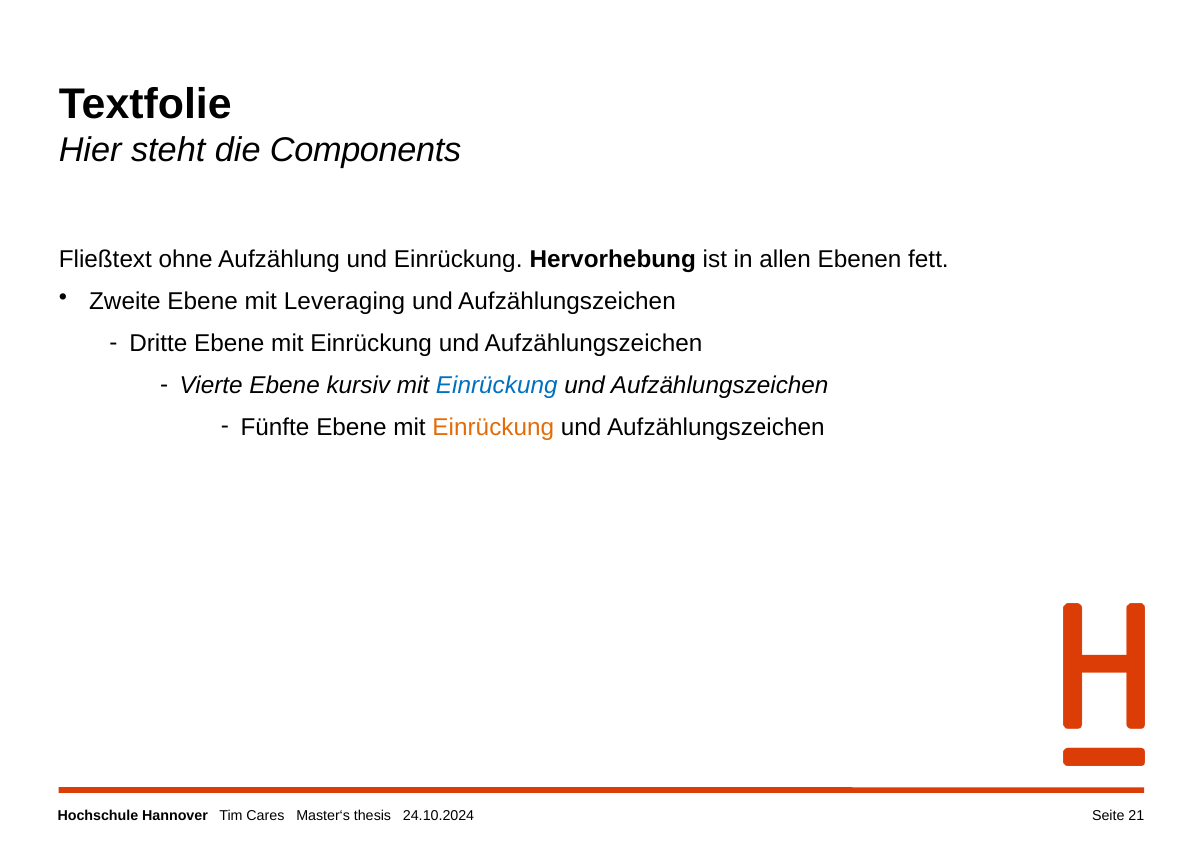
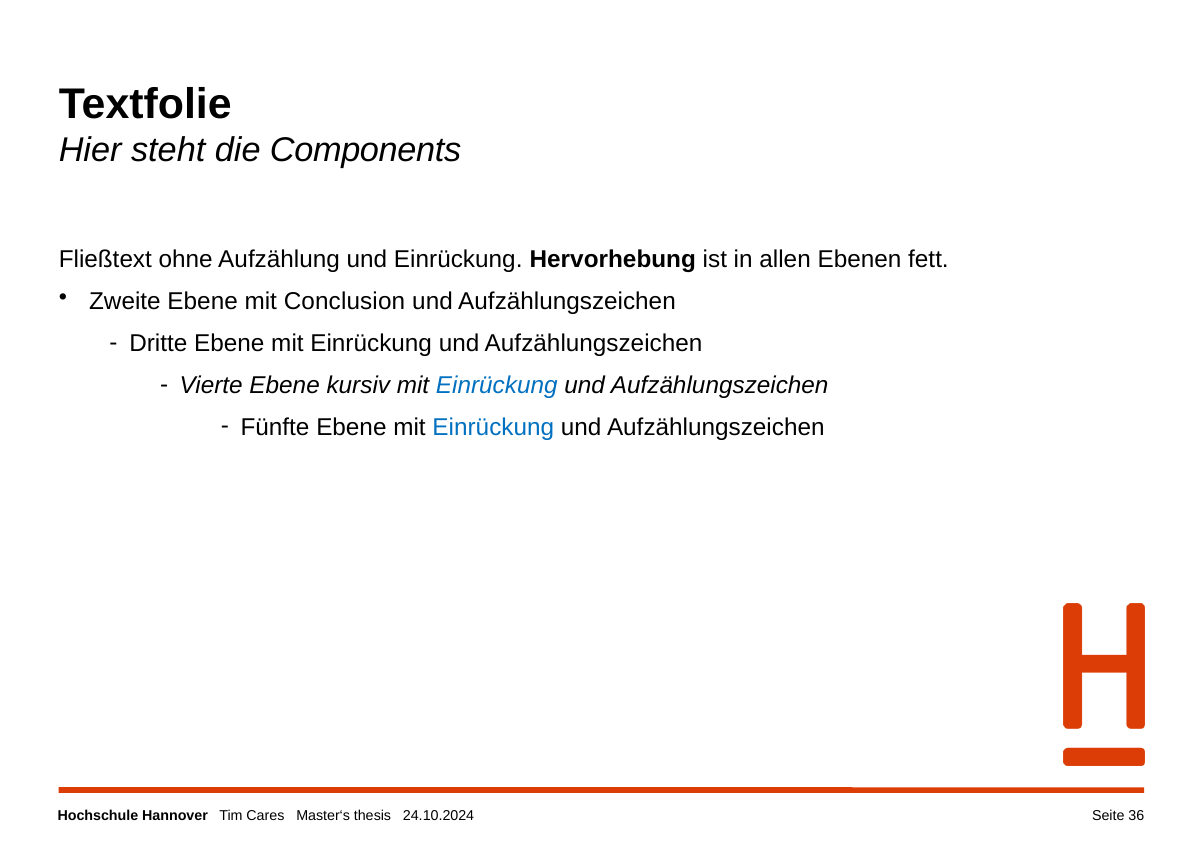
Leveraging: Leveraging -> Conclusion
Einrückung at (493, 427) colour: orange -> blue
21: 21 -> 36
